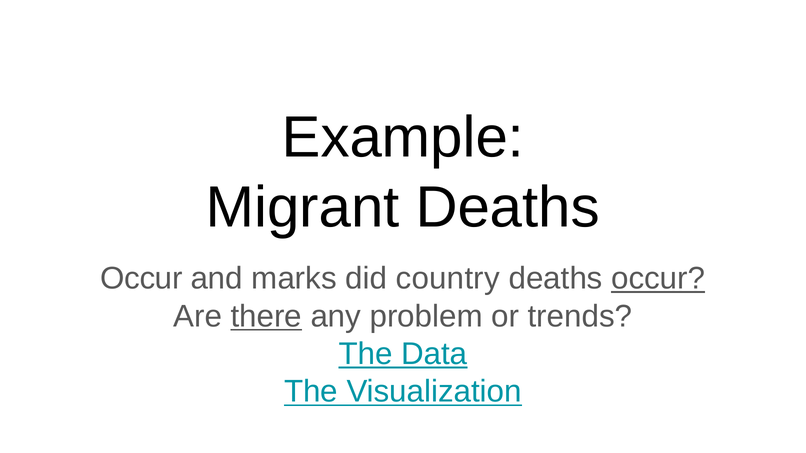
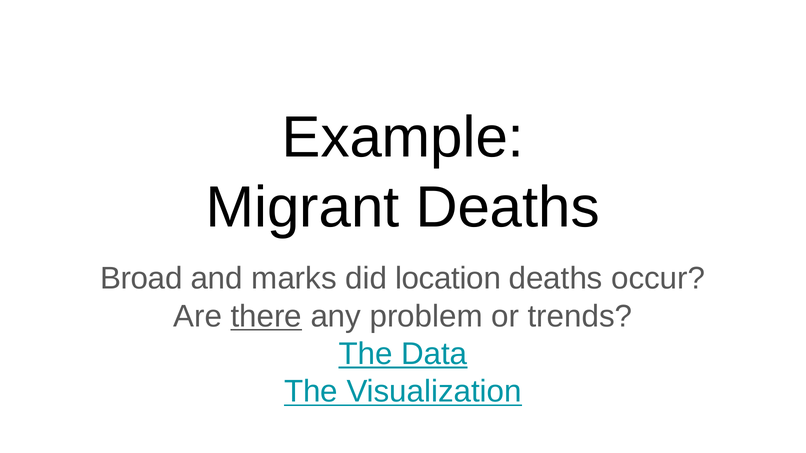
Occur at (141, 279): Occur -> Broad
country: country -> location
occur at (658, 279) underline: present -> none
